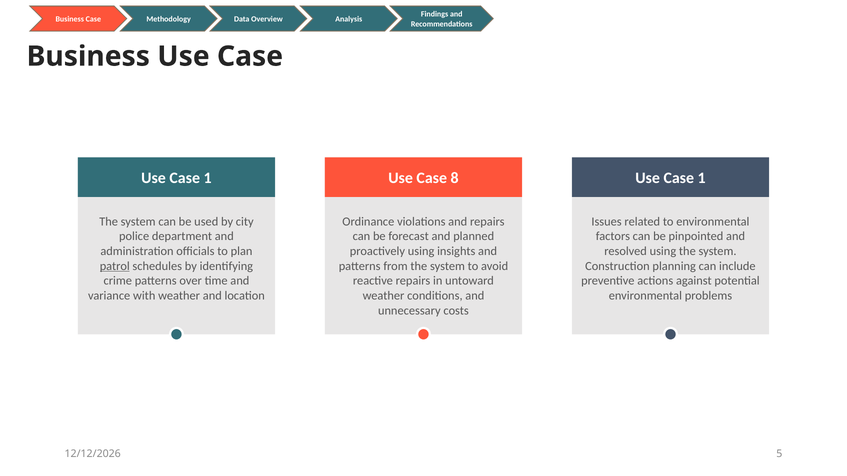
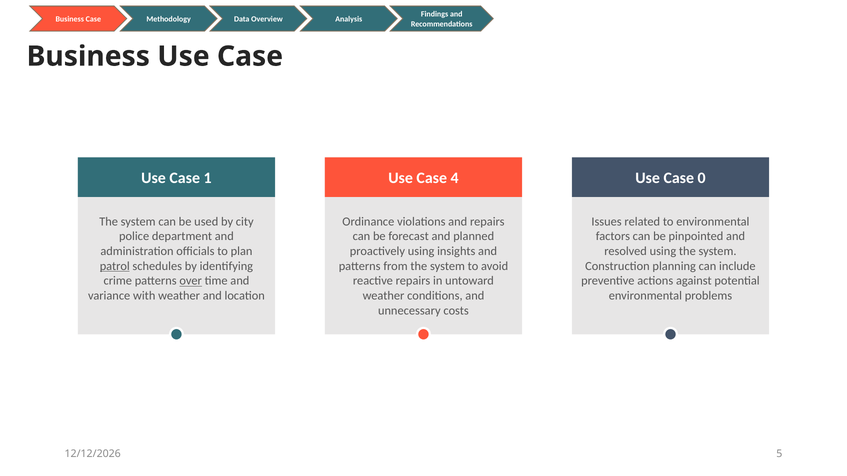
8: 8 -> 4
1 at (702, 178): 1 -> 0
over underline: none -> present
